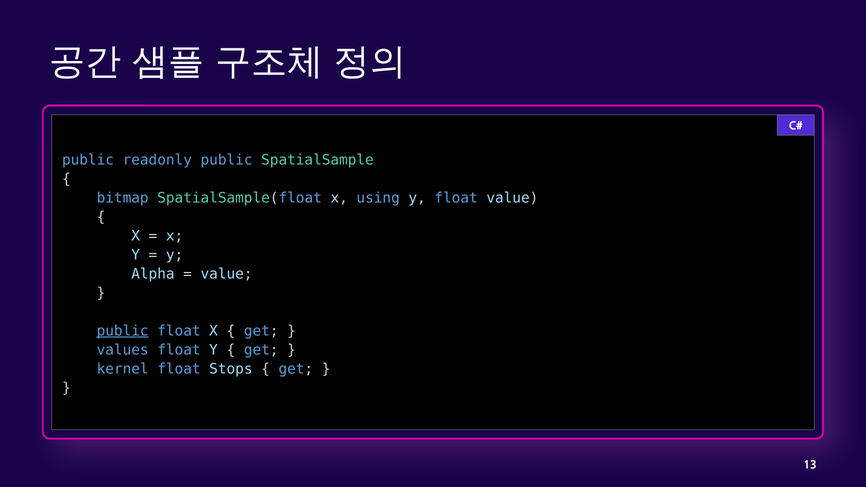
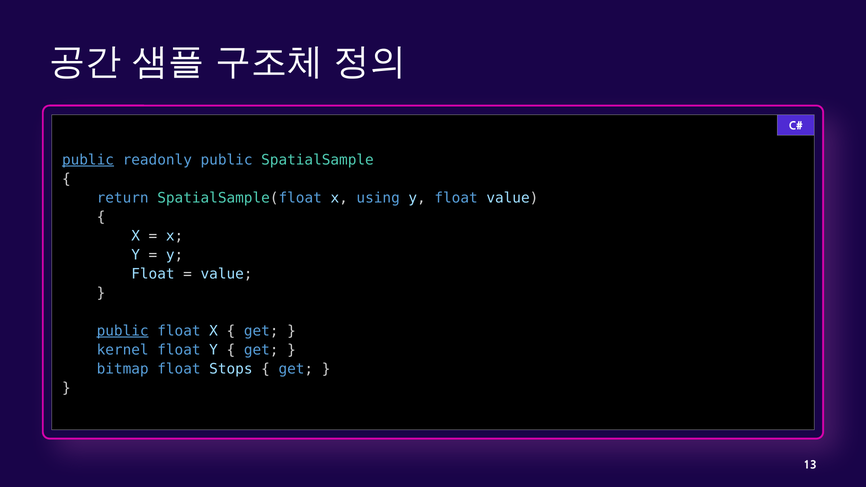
public at (88, 160) underline: none -> present
bitmap: bitmap -> return
Alpha at (153, 274): Alpha -> Float
values: values -> kernel
kernel: kernel -> bitmap
